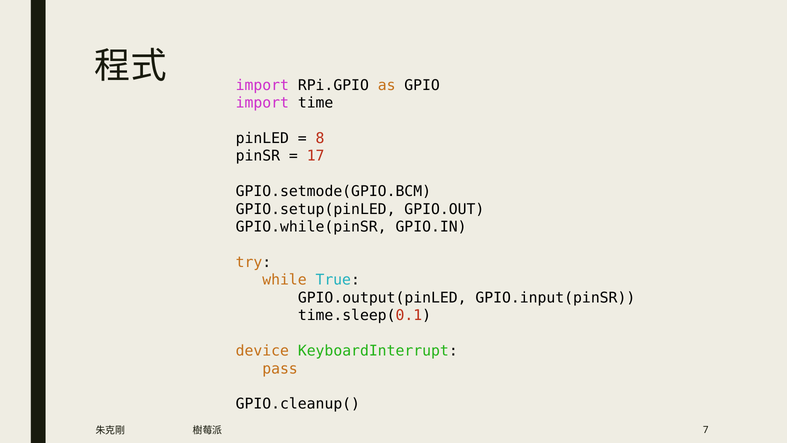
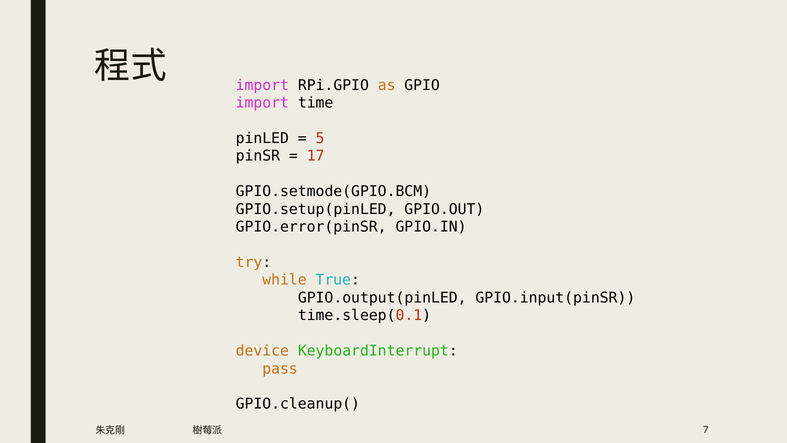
8: 8 -> 5
GPIO.while(pinSR: GPIO.while(pinSR -> GPIO.error(pinSR
